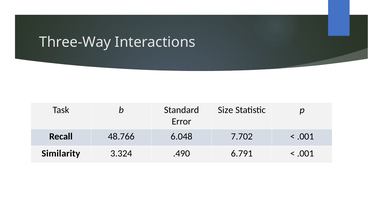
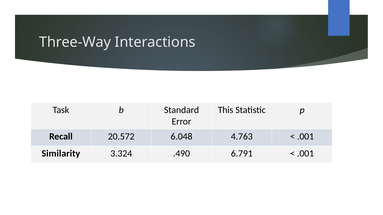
Size: Size -> This
48.766: 48.766 -> 20.572
7.702: 7.702 -> 4.763
